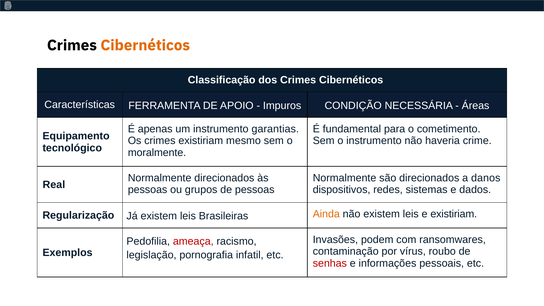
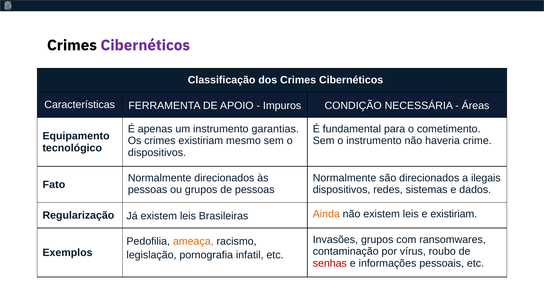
Cibernéticos at (145, 45) colour: orange -> purple
moralmente at (157, 153): moralmente -> dispositivos
danos: danos -> ilegais
Real: Real -> Fato
Invasões podem: podem -> grupos
ameaça colour: red -> orange
